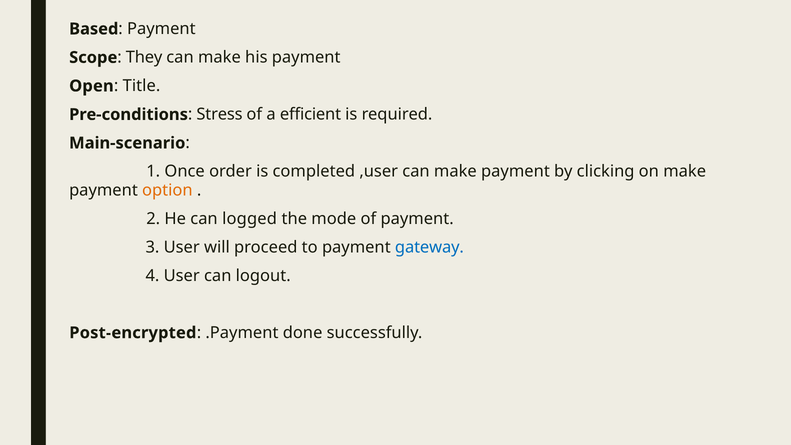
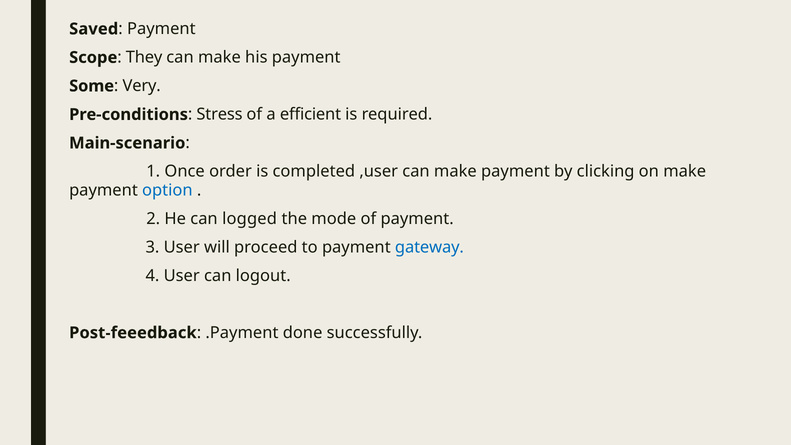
Based: Based -> Saved
Open: Open -> Some
Title: Title -> Very
option colour: orange -> blue
Post-encrypted: Post-encrypted -> Post-feeedback
